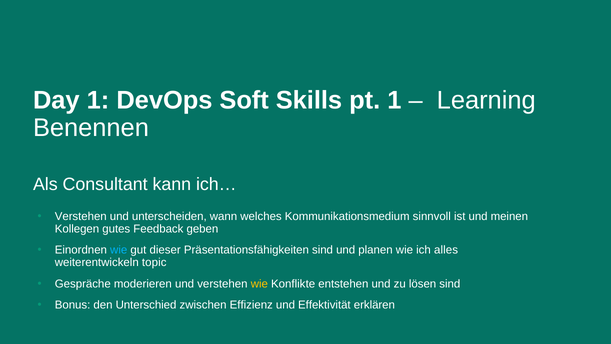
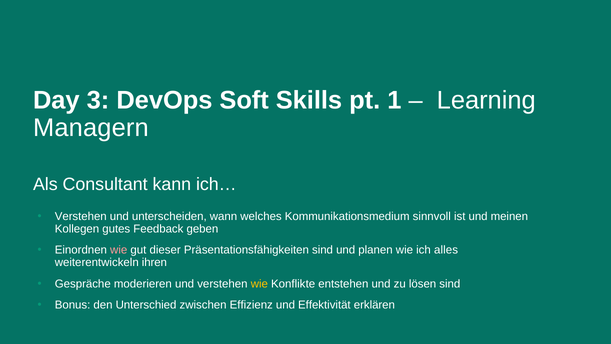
Day 1: 1 -> 3
Benennen: Benennen -> Managern
wie at (119, 250) colour: light blue -> pink
topic: topic -> ihren
